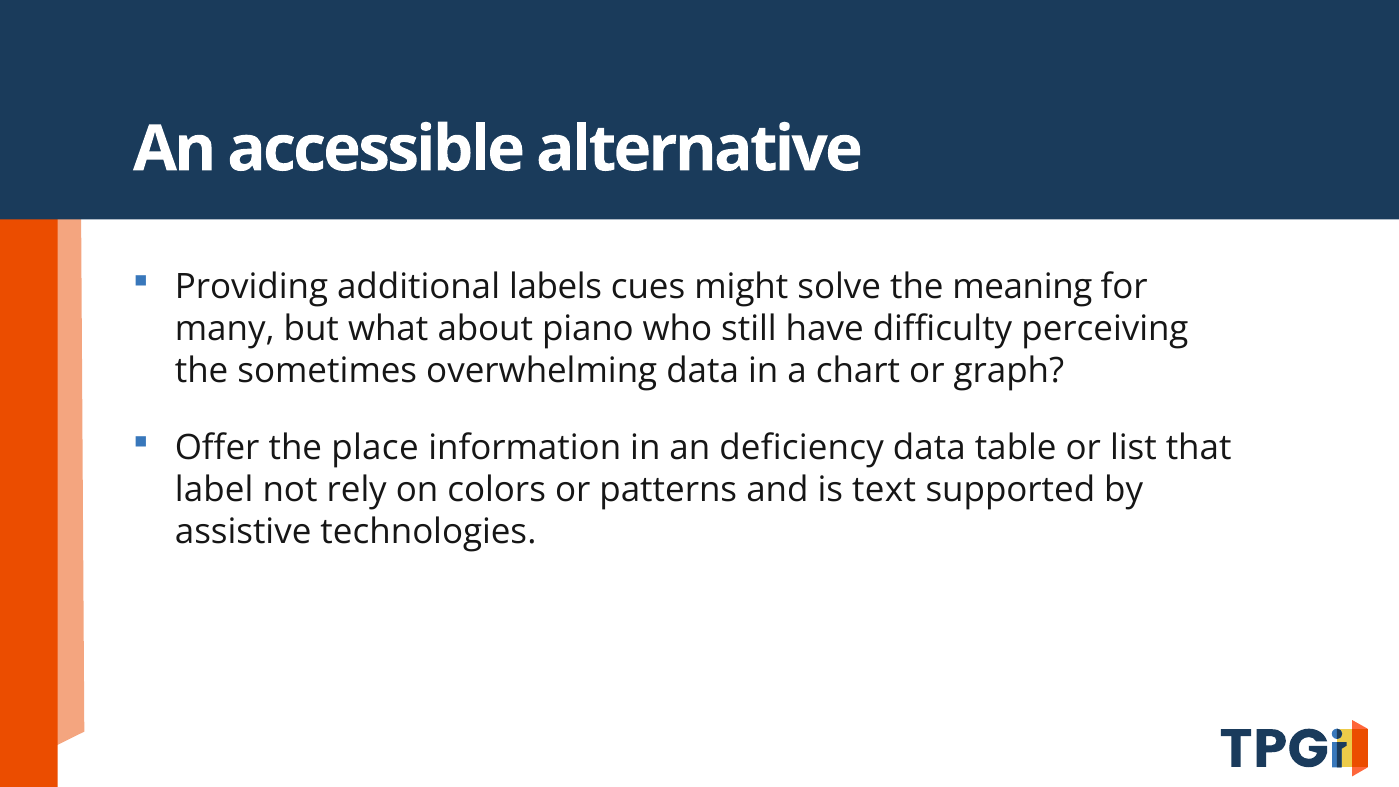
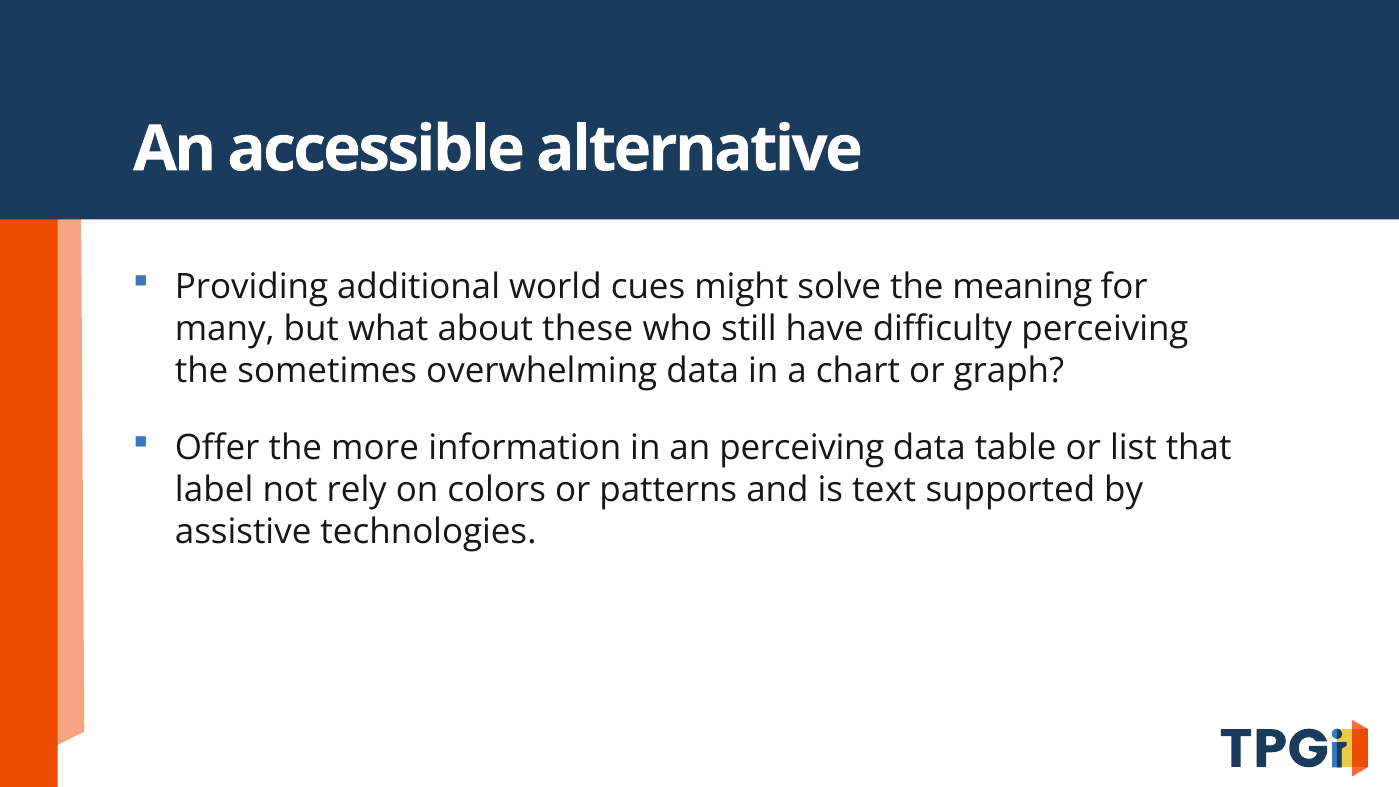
labels: labels -> world
piano: piano -> these
place: place -> more
an deficiency: deficiency -> perceiving
